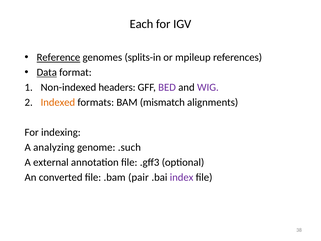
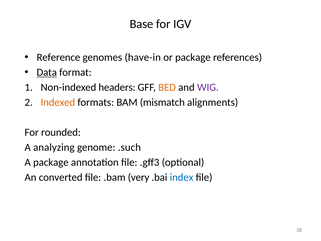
Each: Each -> Base
Reference underline: present -> none
splits-in: splits-in -> have-in
or mpileup: mpileup -> package
BED colour: purple -> orange
indexing: indexing -> rounded
A external: external -> package
pair: pair -> very
index colour: purple -> blue
